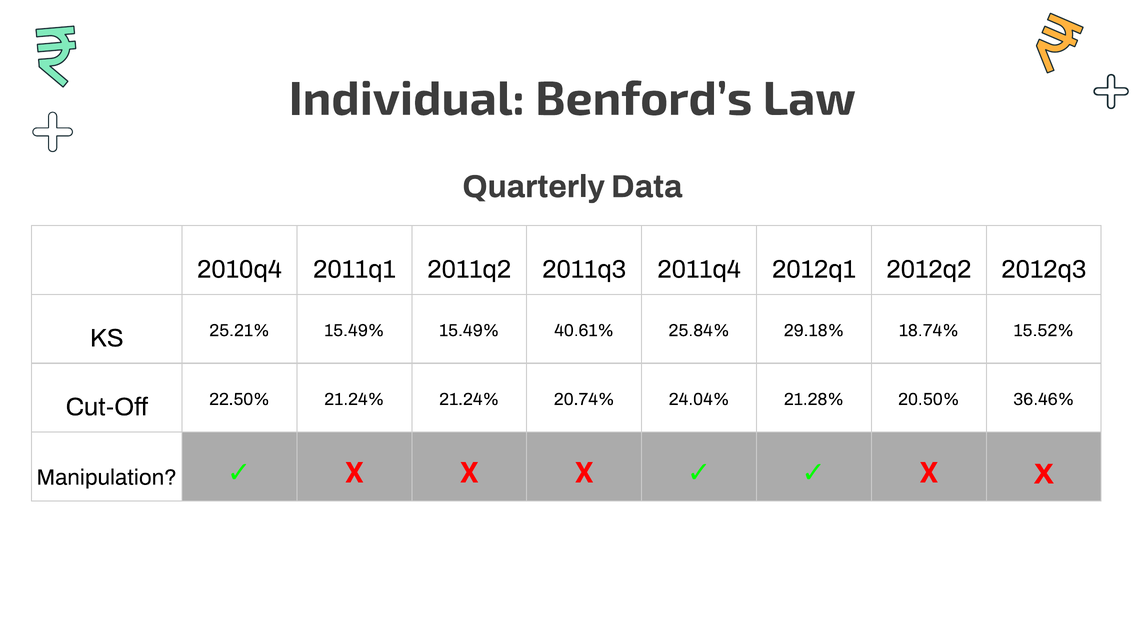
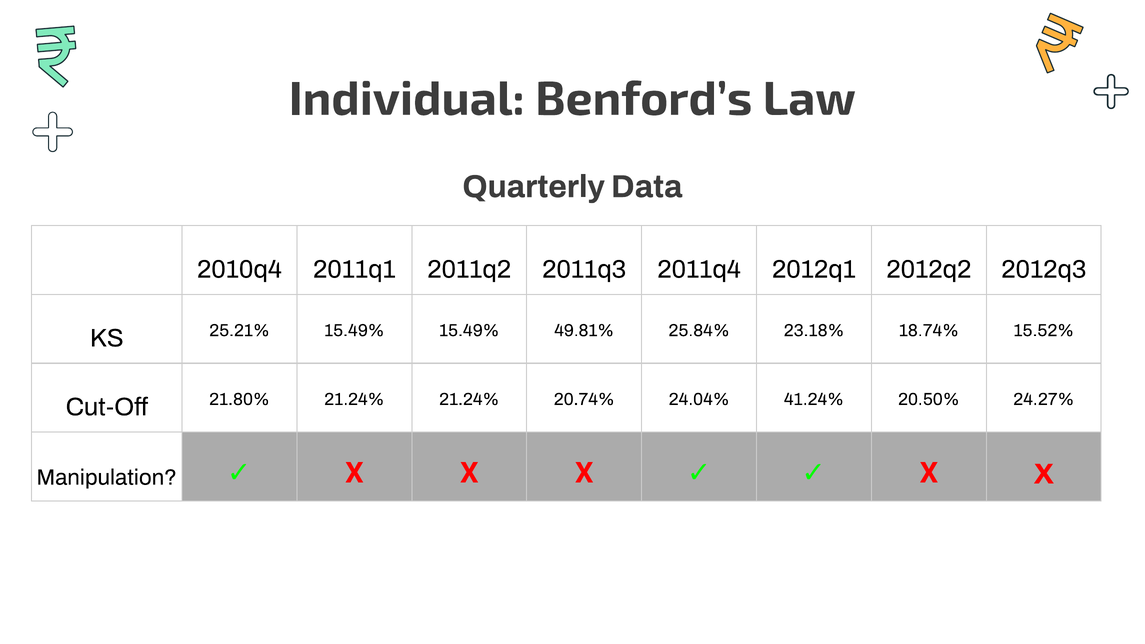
40.61%: 40.61% -> 49.81%
29.18%: 29.18% -> 23.18%
22.50%: 22.50% -> 21.80%
21.28%: 21.28% -> 41.24%
36.46%: 36.46% -> 24.27%
